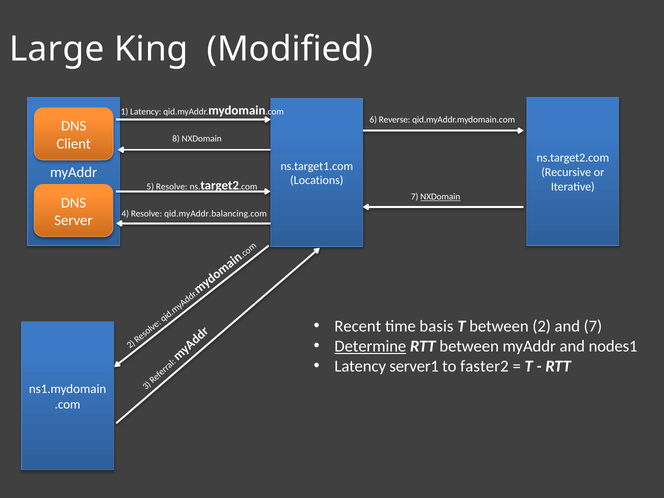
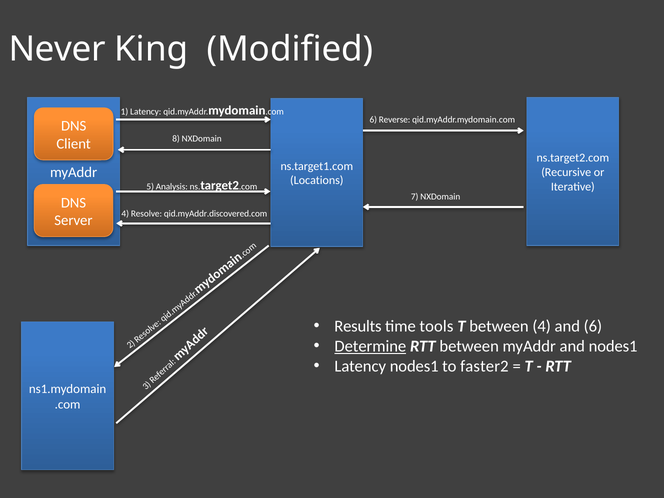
Large: Large -> Never
5 Resolve: Resolve -> Analysis
NXDomain at (440, 197) underline: present -> none
qid.myAddr.balancing.com: qid.myAddr.balancing.com -> qid.myAddr.discovered.com
Recent: Recent -> Results
basis: basis -> tools
between 2: 2 -> 4
and 7: 7 -> 6
Latency server1: server1 -> nodes1
